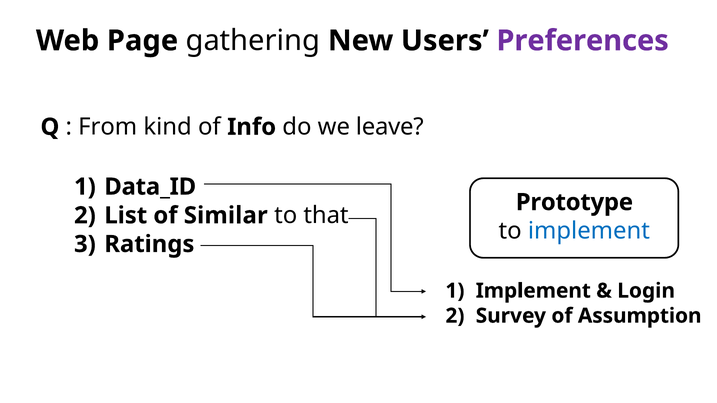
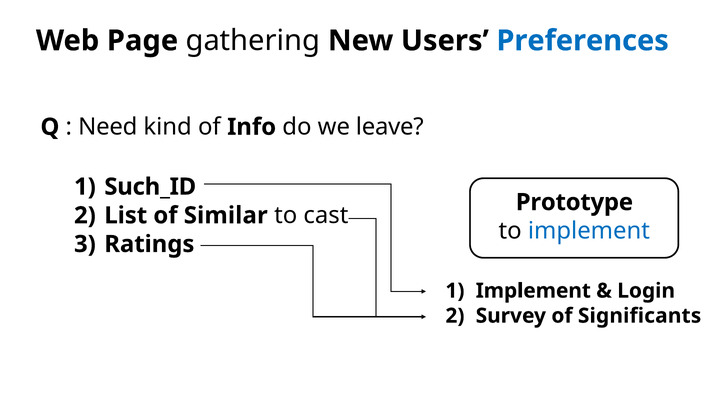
Preferences colour: purple -> blue
From: From -> Need
Data_ID: Data_ID -> Such_ID
that: that -> cast
Assumption: Assumption -> Significants
